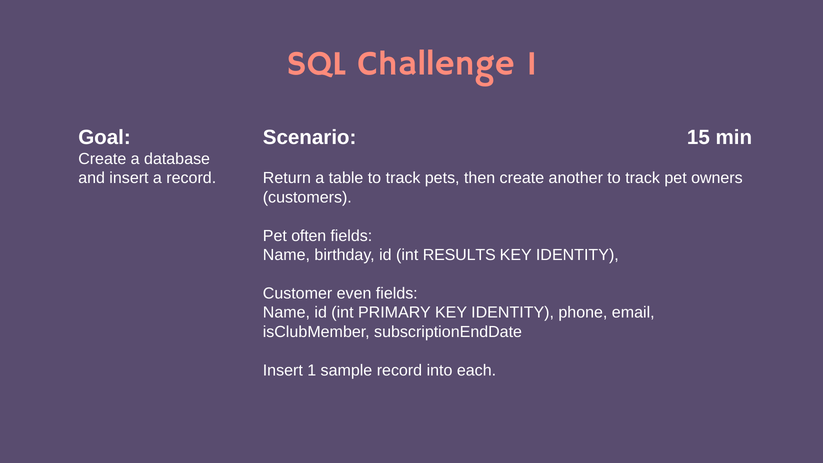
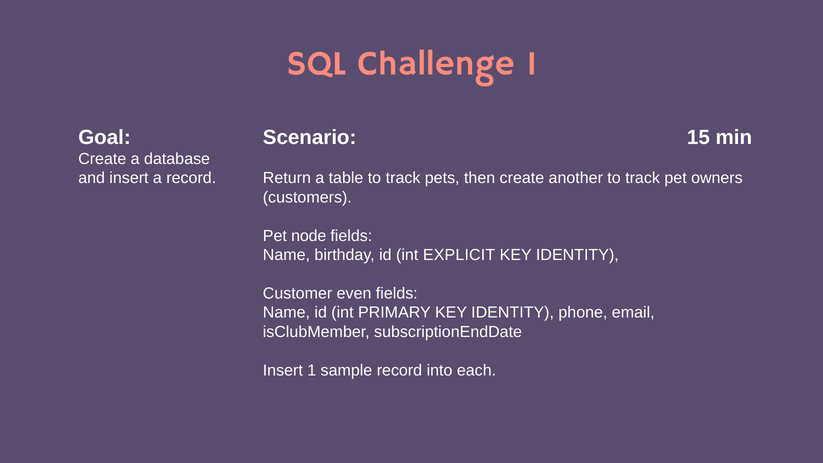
often: often -> node
RESULTS: RESULTS -> EXPLICIT
